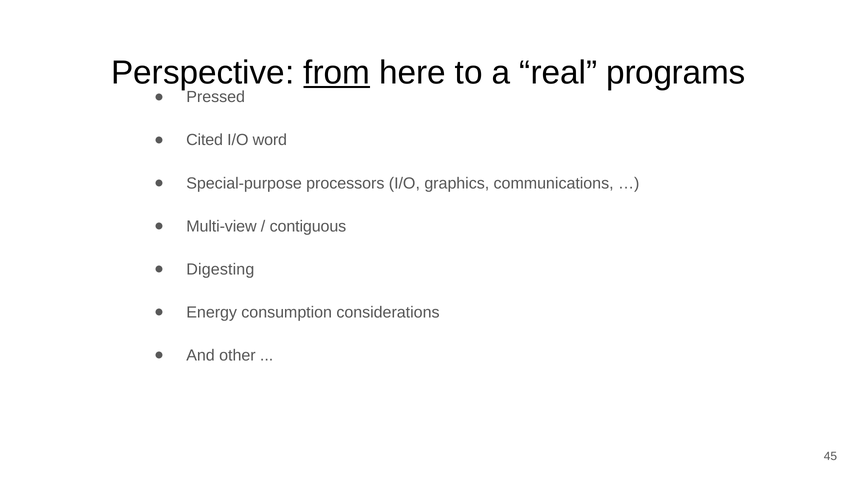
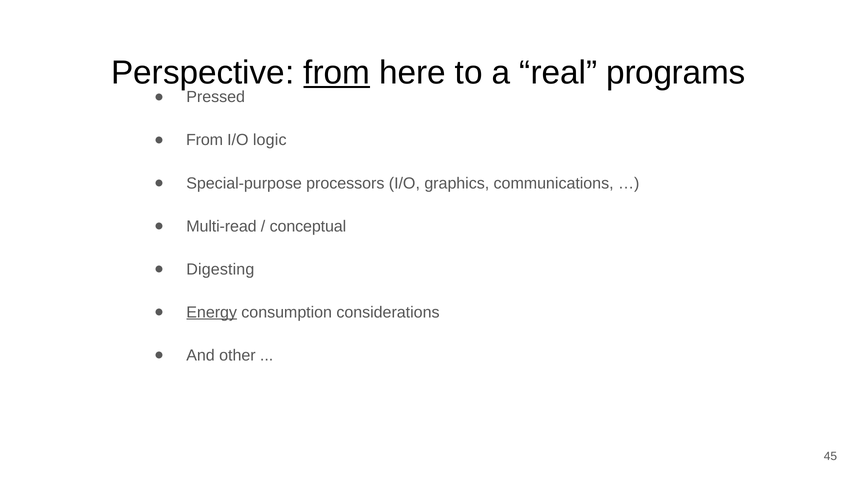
Cited at (205, 140): Cited -> From
word: word -> logic
Multi-view: Multi-view -> Multi-read
contiguous: contiguous -> conceptual
Energy underline: none -> present
